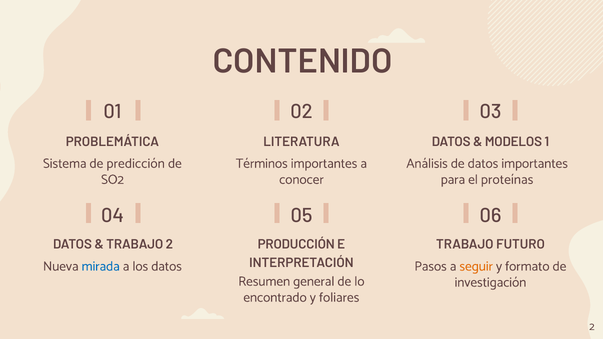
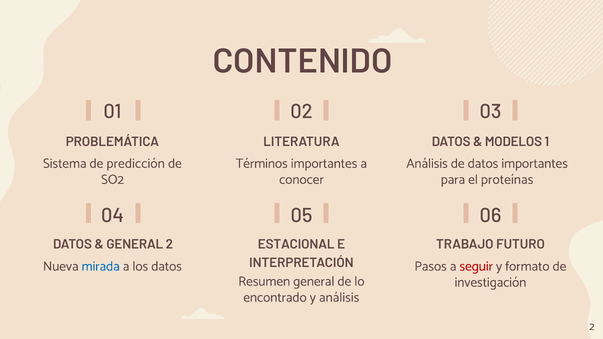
TRABAJO at (135, 245): TRABAJO -> GENERAL
PRODUCCIÓN: PRODUCCIÓN -> ESTACIONAL
seguir colour: orange -> red
y foliares: foliares -> análisis
